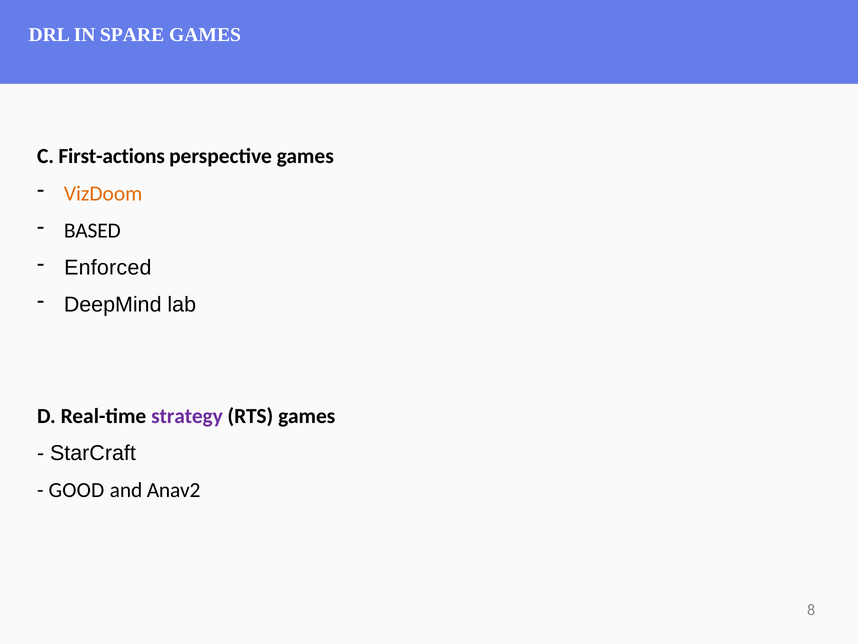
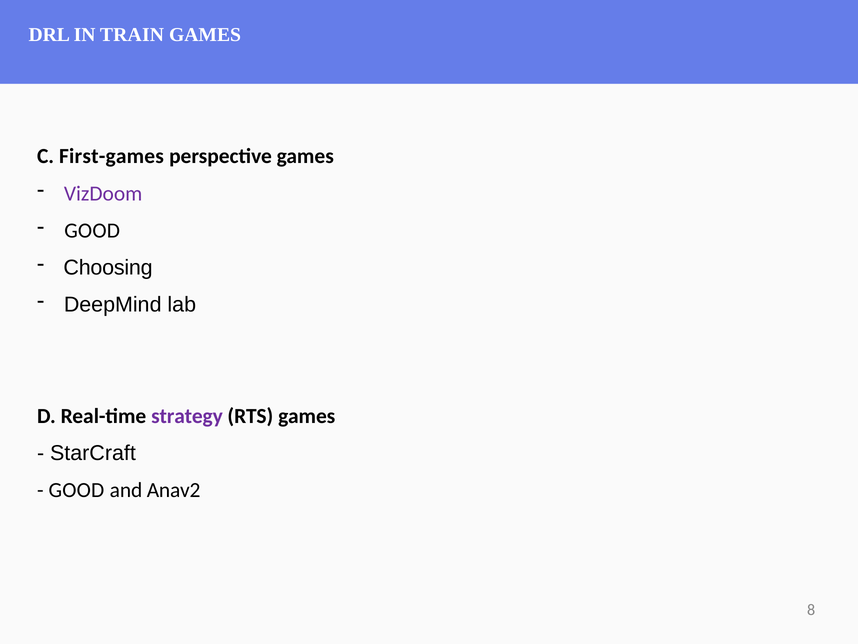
SPARE: SPARE -> TRAIN
First-actions: First-actions -> First-games
VizDoom colour: orange -> purple
BASED at (92, 230): BASED -> GOOD
Enforced: Enforced -> Choosing
